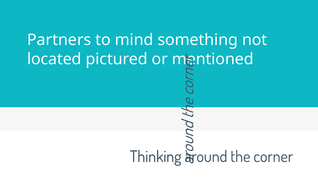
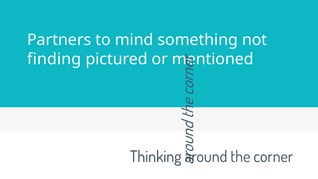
located: located -> finding
